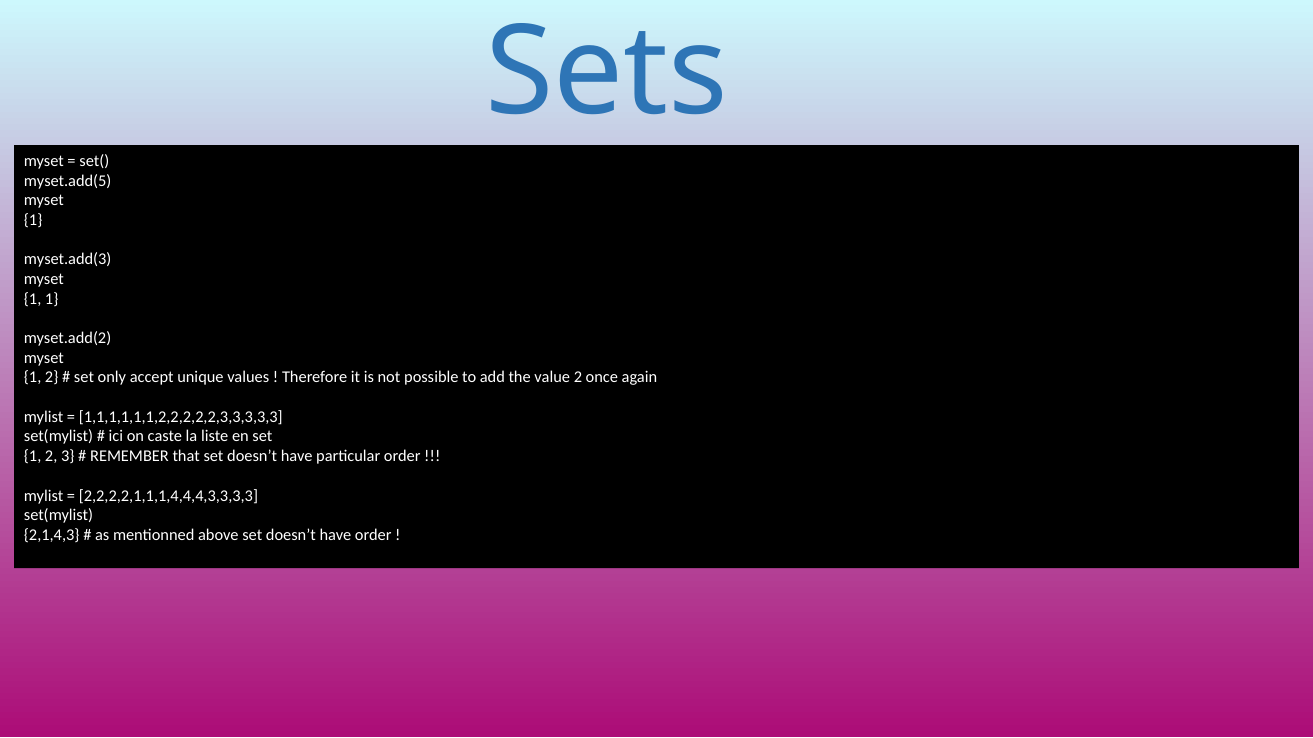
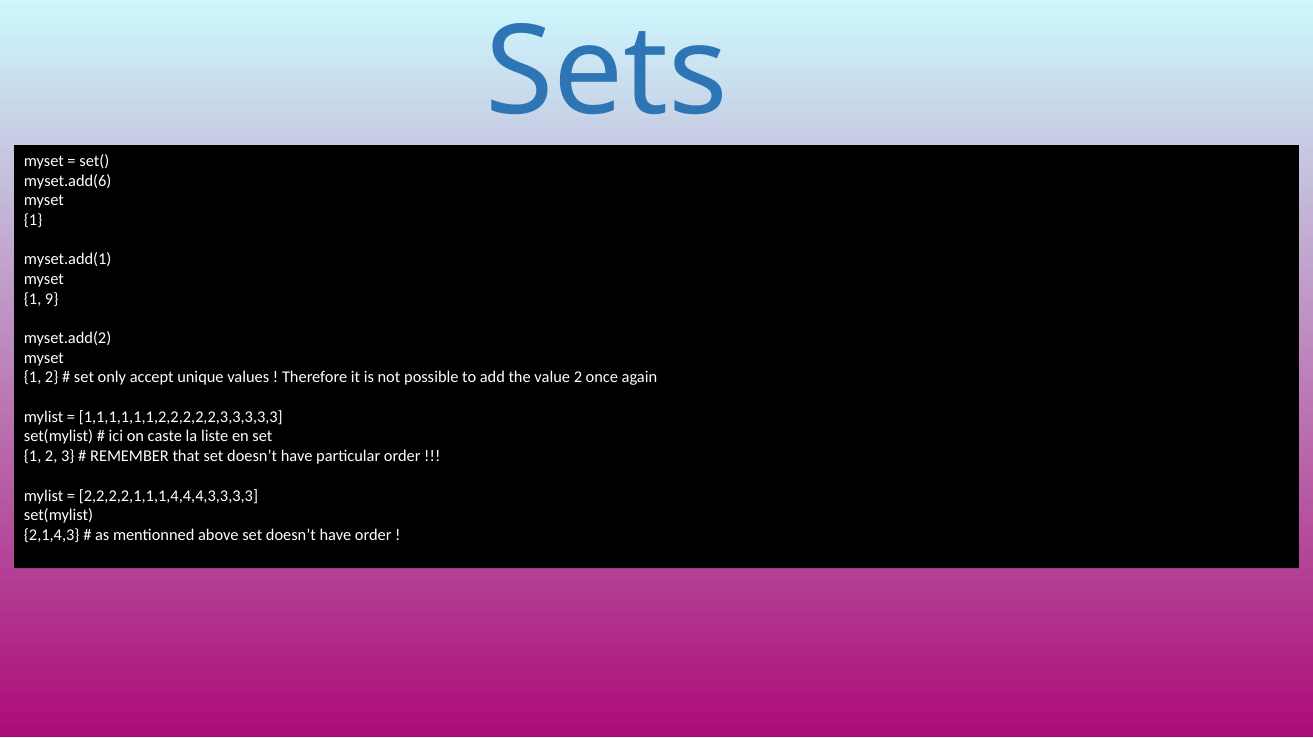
myset.add(5: myset.add(5 -> myset.add(6
myset.add(3: myset.add(3 -> myset.add(1
1 1: 1 -> 9
